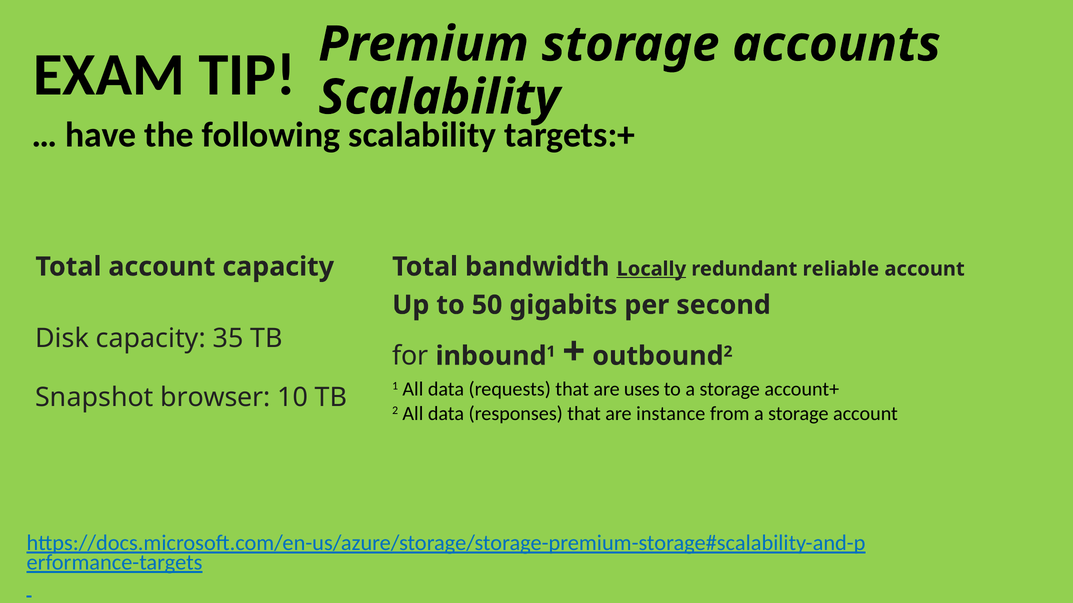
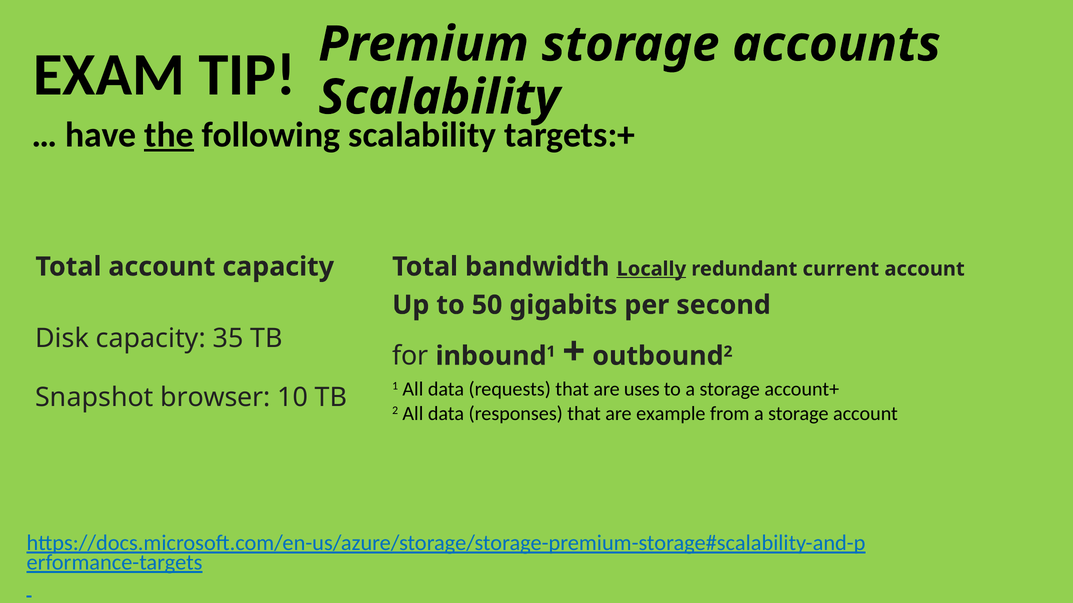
the underline: none -> present
reliable: reliable -> current
instance: instance -> example
